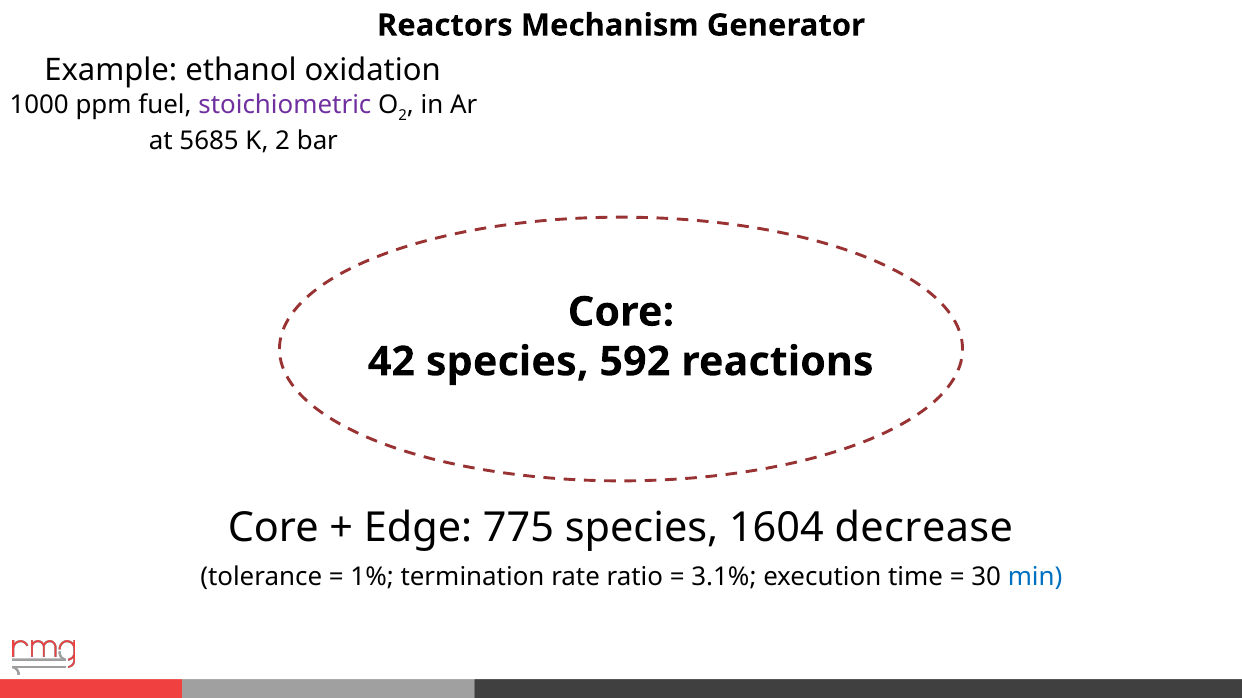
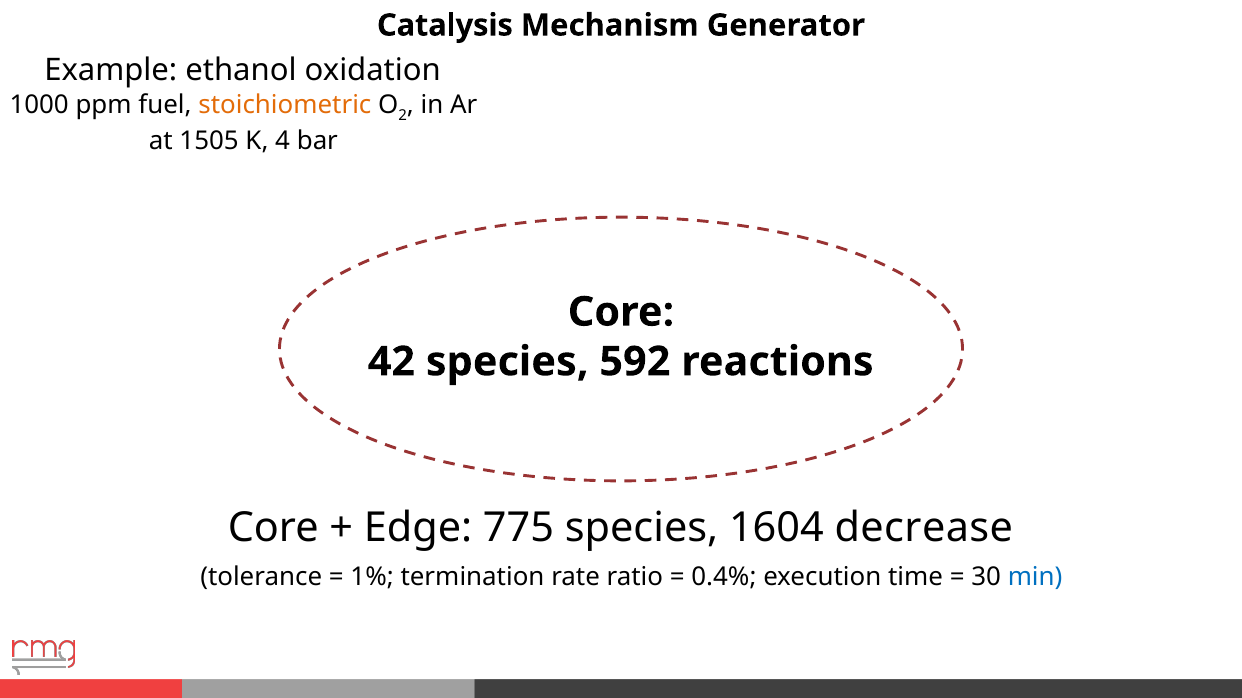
Reactors: Reactors -> Catalysis
stoichiometric colour: purple -> orange
5685: 5685 -> 1505
K 2: 2 -> 4
3.1%: 3.1% -> 0.4%
